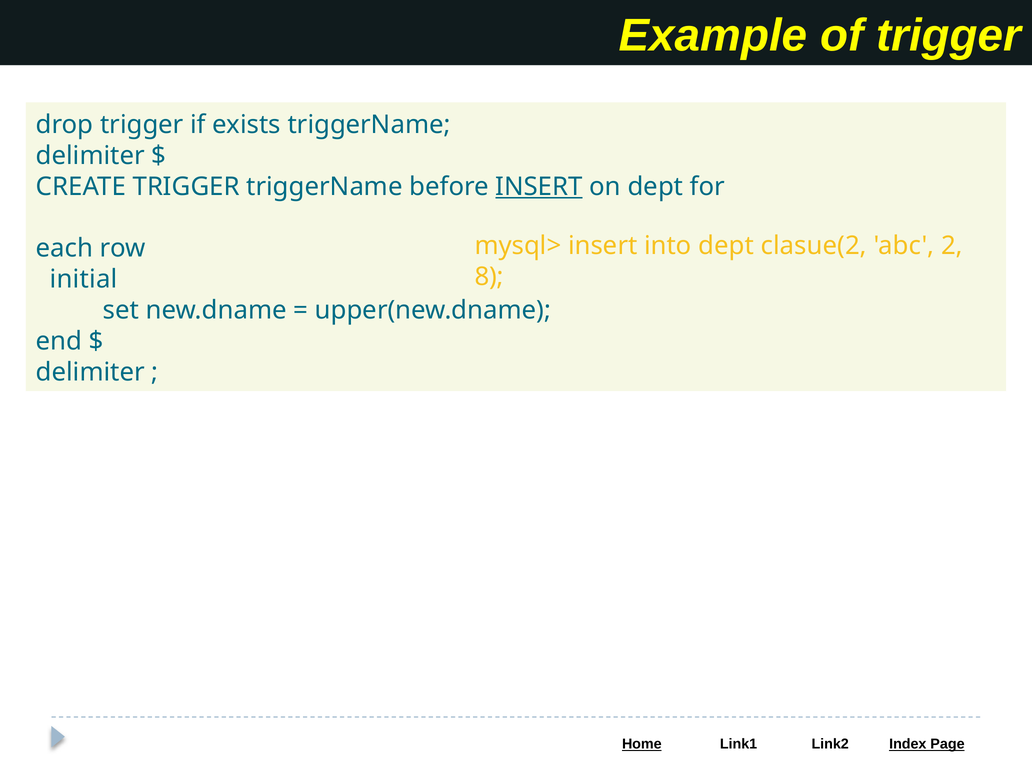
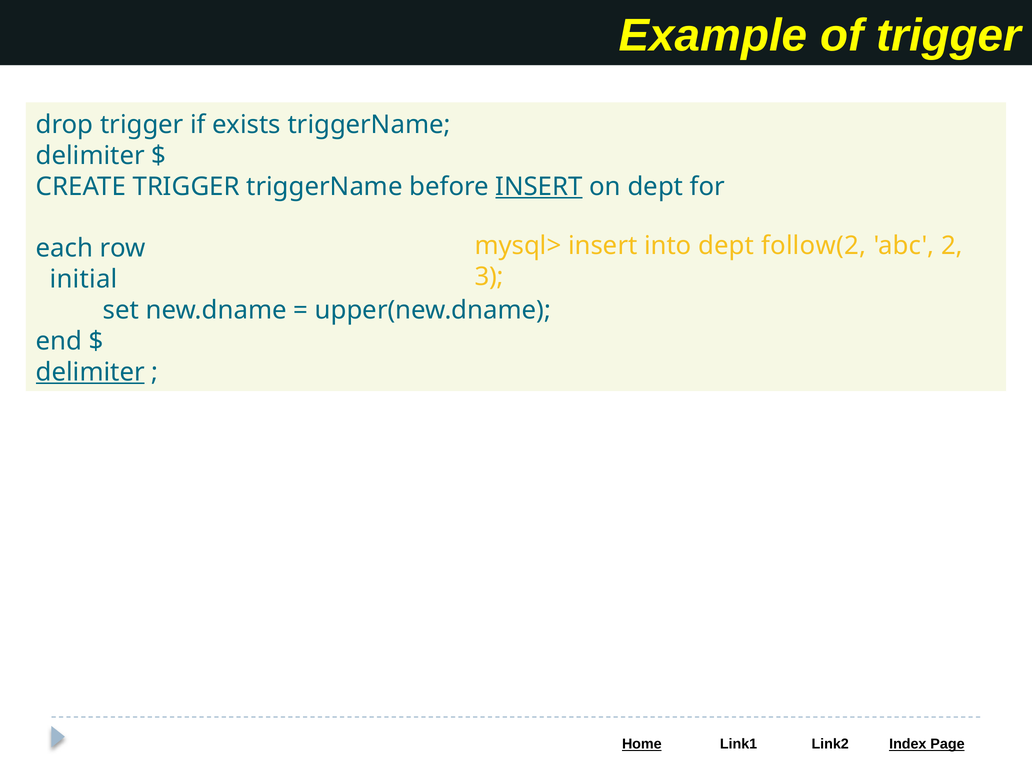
clasue(2: clasue(2 -> follow(2
8: 8 -> 3
delimiter at (90, 372) underline: none -> present
